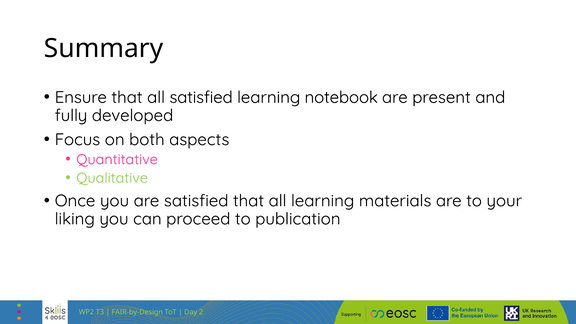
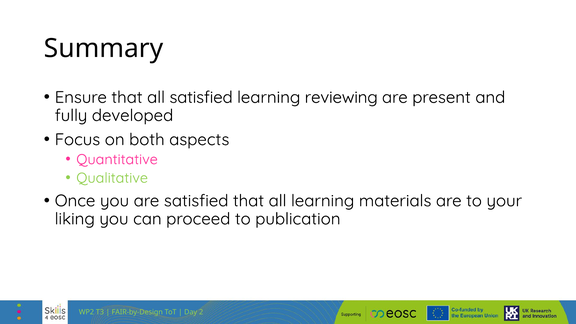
notebook: notebook -> reviewing
